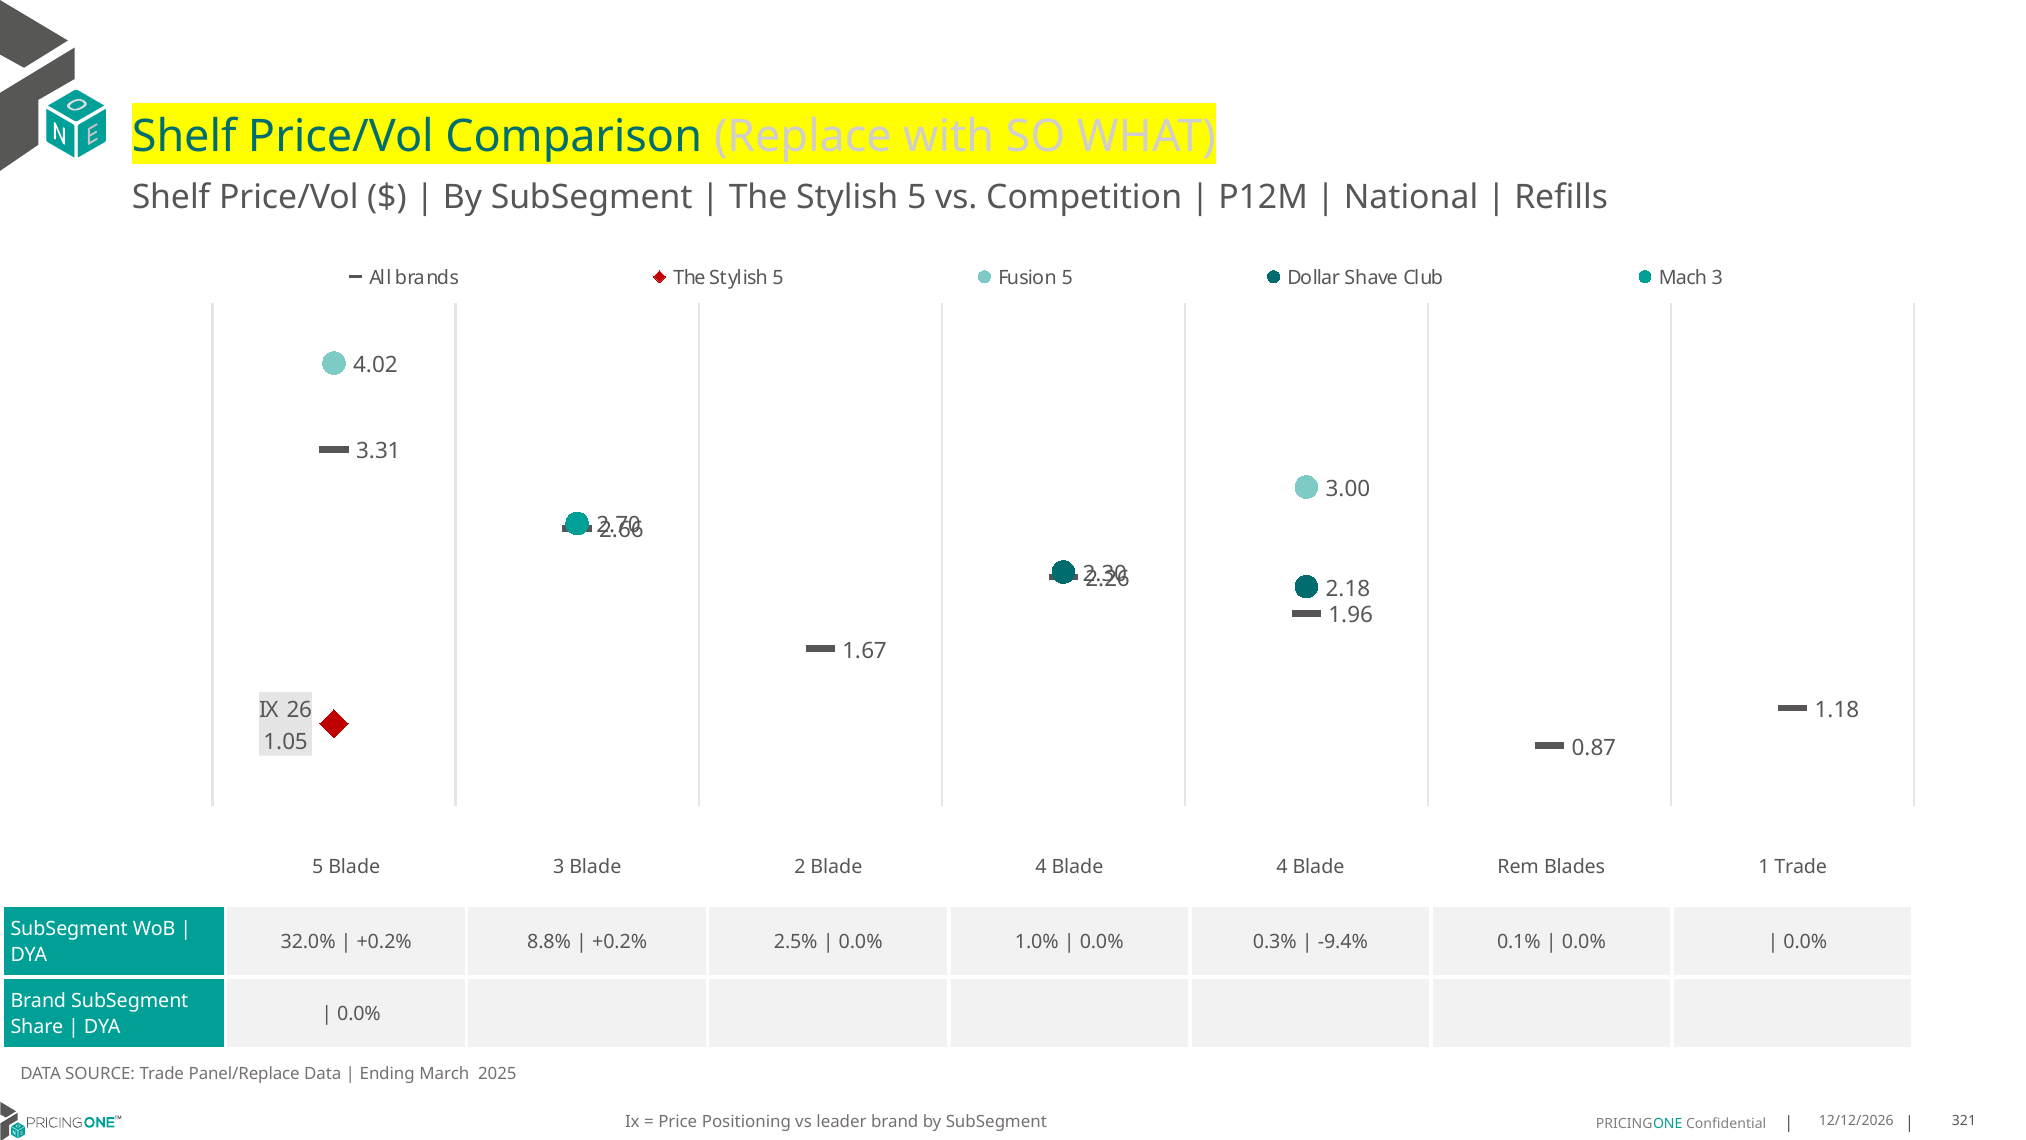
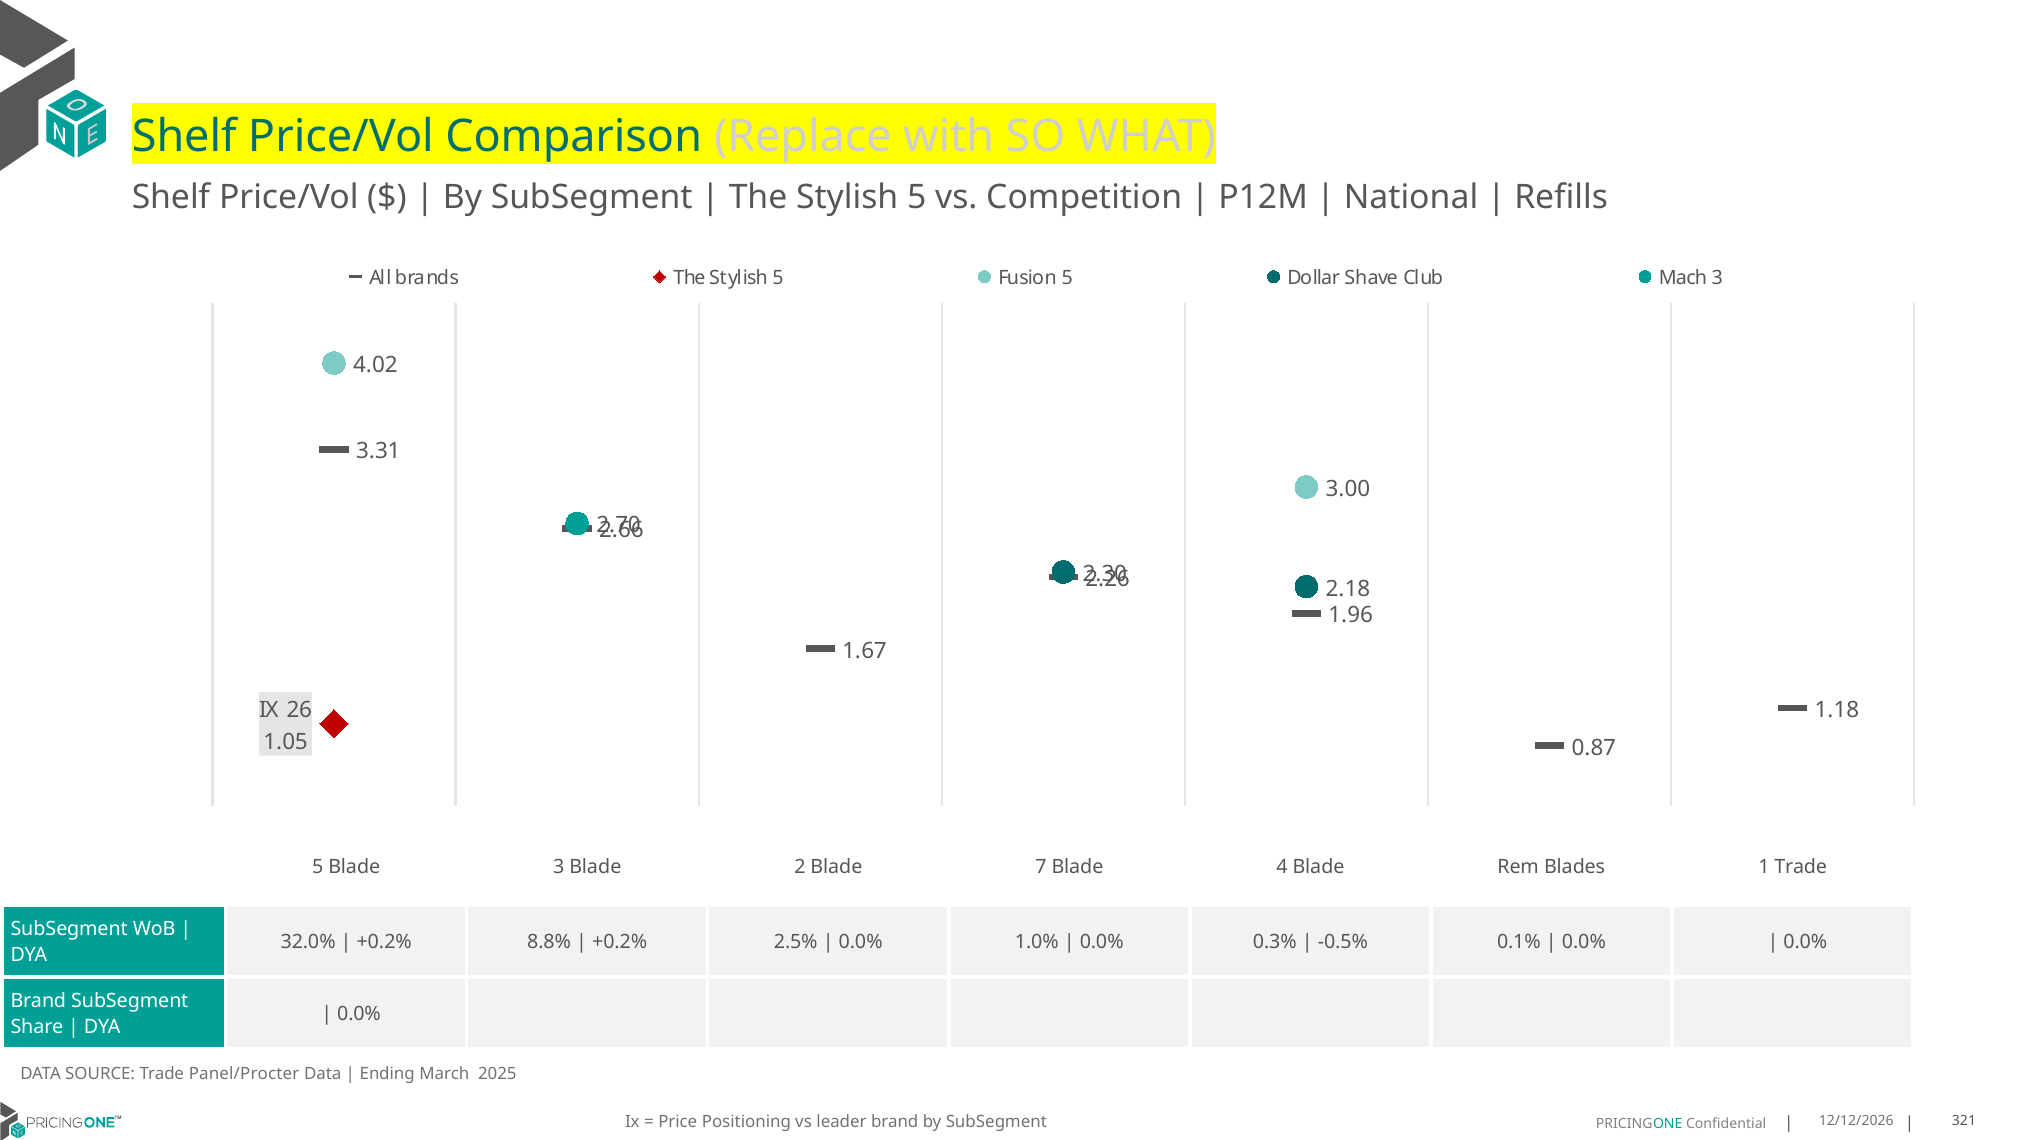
2 Blade 4: 4 -> 7
-9.4%: -9.4% -> -0.5%
Panel/Replace: Panel/Replace -> Panel/Procter
